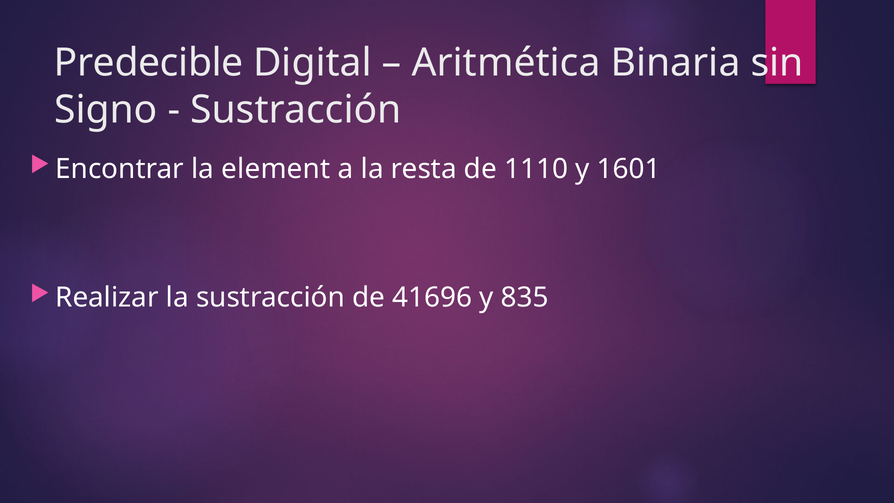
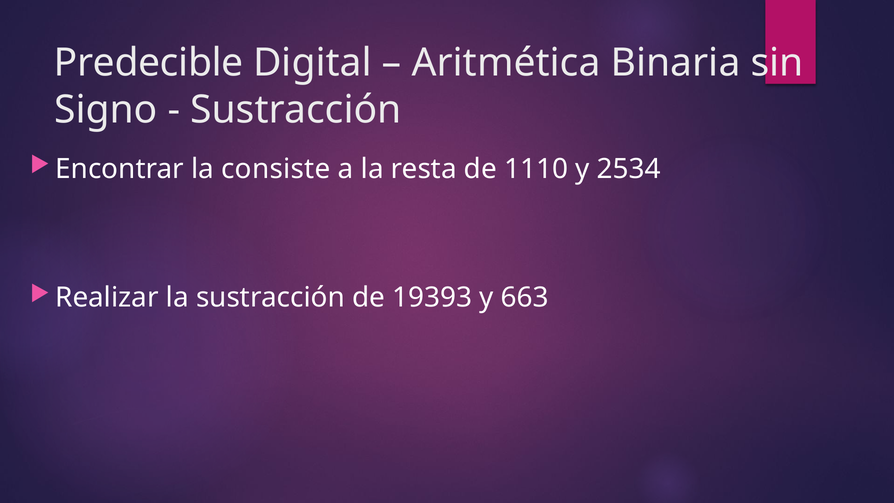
element: element -> consiste
1601: 1601 -> 2534
41696: 41696 -> 19393
835: 835 -> 663
